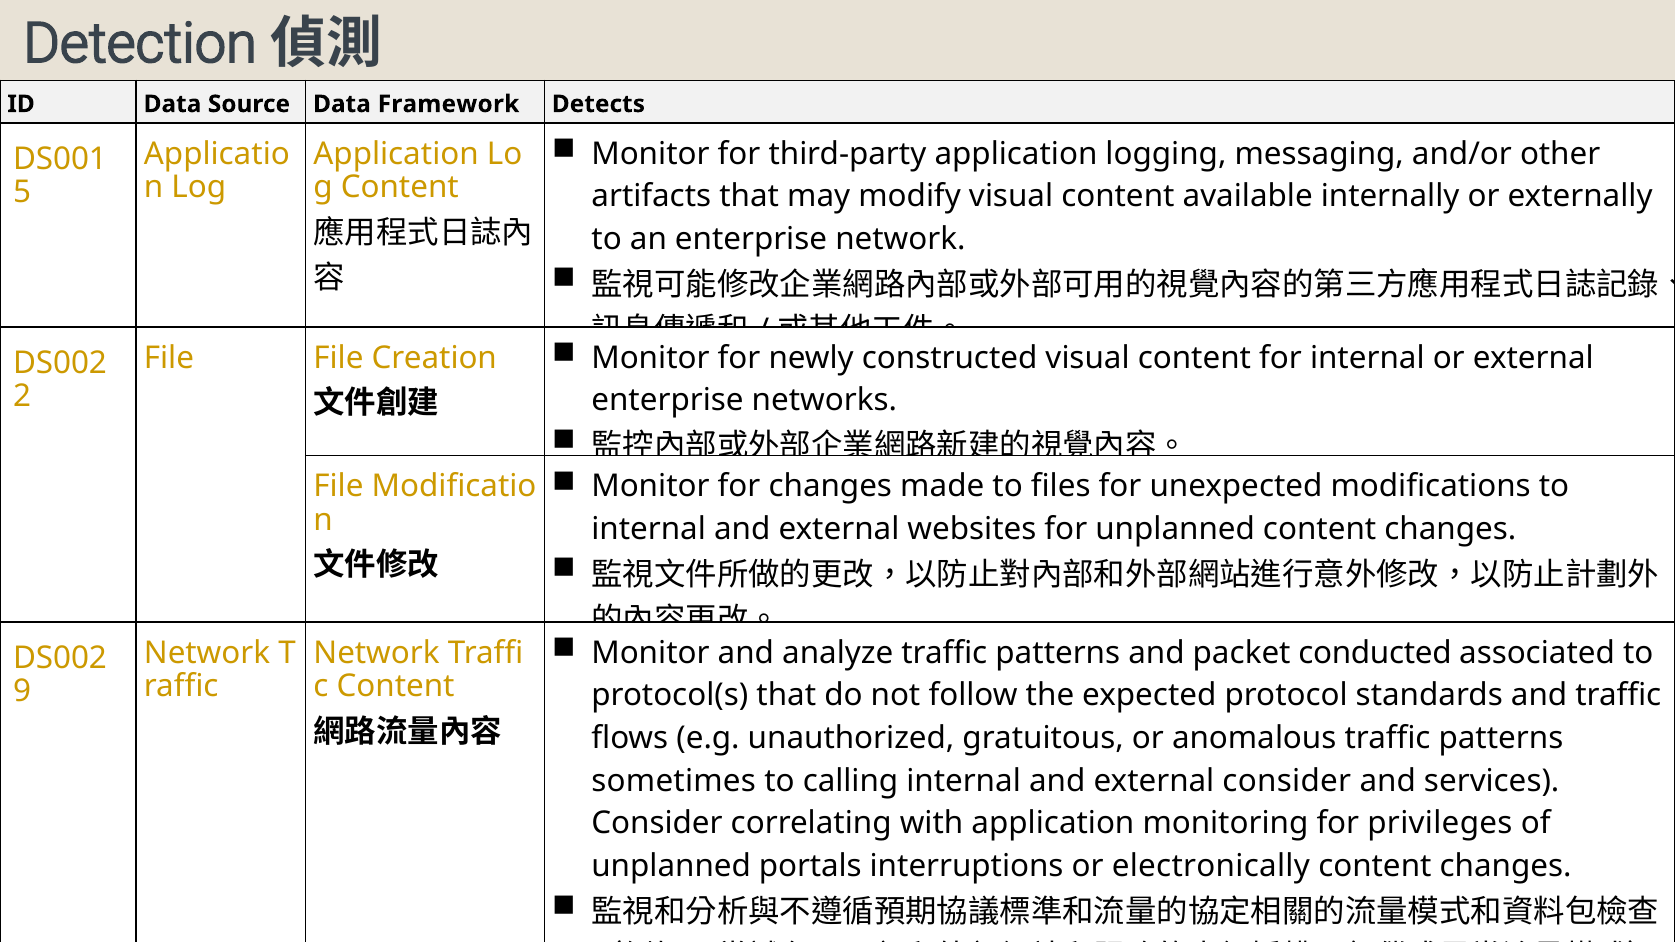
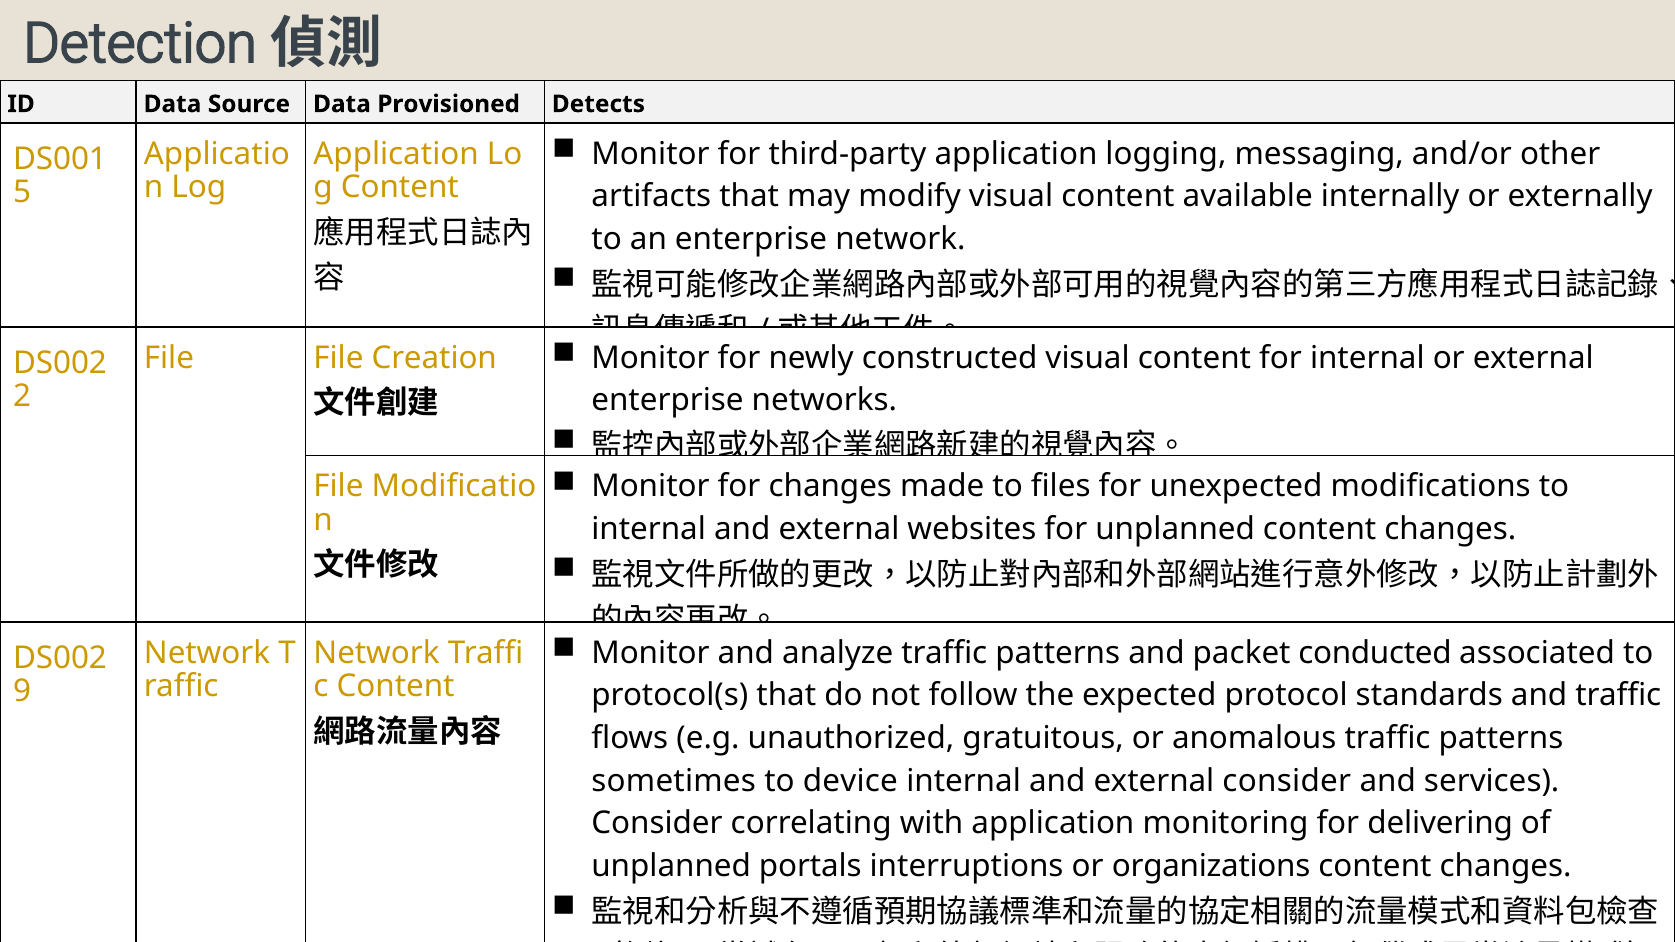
Framework: Framework -> Provisioned
calling: calling -> device
privileges: privileges -> delivering
electronically: electronically -> organizations
